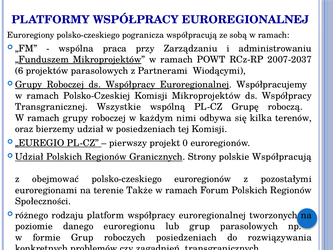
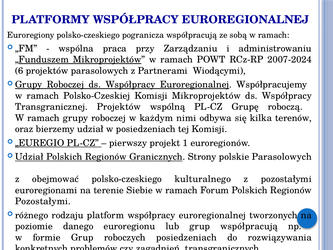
2007-2037: 2007-2037 -> 2007-2024
Transgranicznej Wszystkie: Wszystkie -> Projektów
0: 0 -> 1
polskie Współpracują: Współpracują -> Parasolowych
polsko-czeskiego euroregionów: euroregionów -> kulturalnego
Także: Także -> Siebie
Społeczności at (43, 201): Społeczności -> Pozostałymi
grup parasolowych: parasolowych -> współpracują
